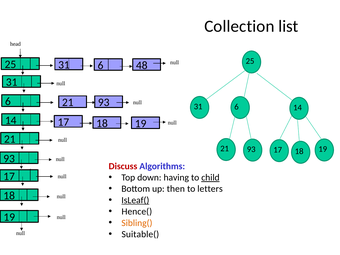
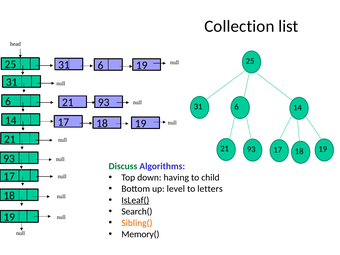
31 48: 48 -> 19
Discuss colour: red -> green
child underline: present -> none
then: then -> level
Hence(: Hence( -> Search(
Suitable(: Suitable( -> Memory(
